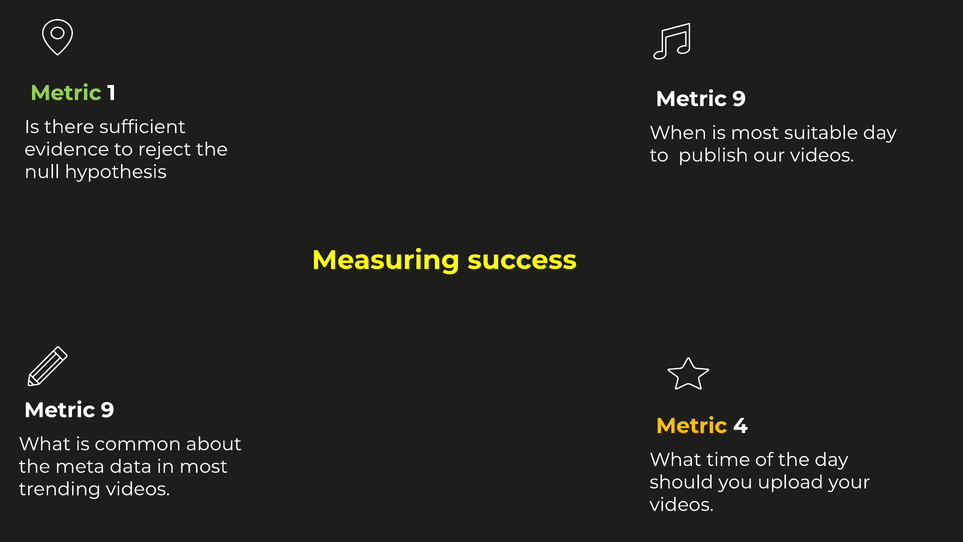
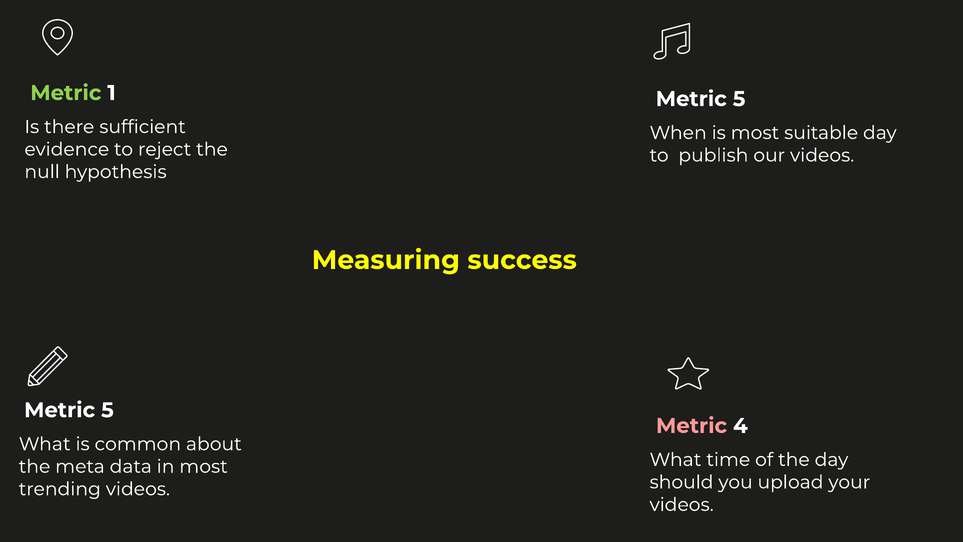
9 at (739, 99): 9 -> 5
9 at (108, 410): 9 -> 5
Metric at (692, 426) colour: yellow -> pink
